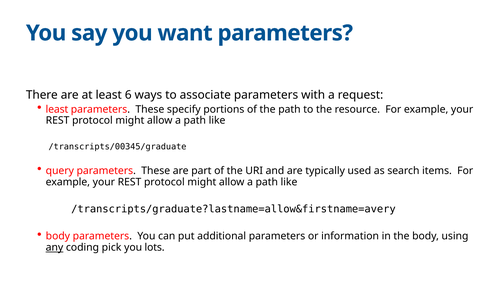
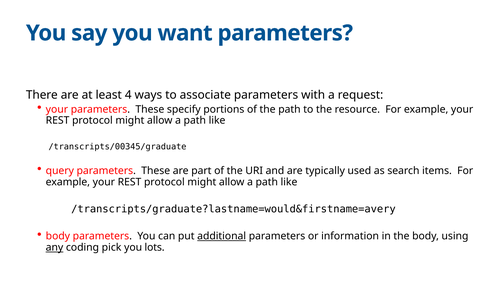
6: 6 -> 4
least at (57, 109): least -> your
/transcripts/graduate?lastname=allow&firstname=avery: /transcripts/graduate?lastname=allow&firstname=avery -> /transcripts/graduate?lastname=would&firstname=avery
additional underline: none -> present
